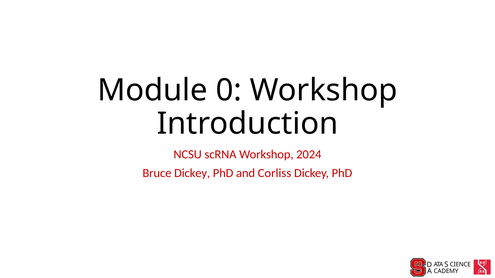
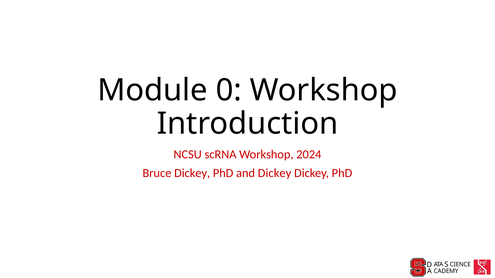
and Corliss: Corliss -> Dickey
